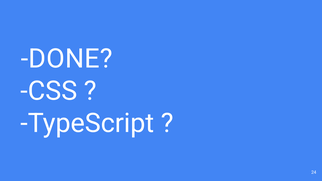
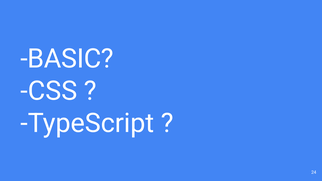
DONE: DONE -> BASIC
